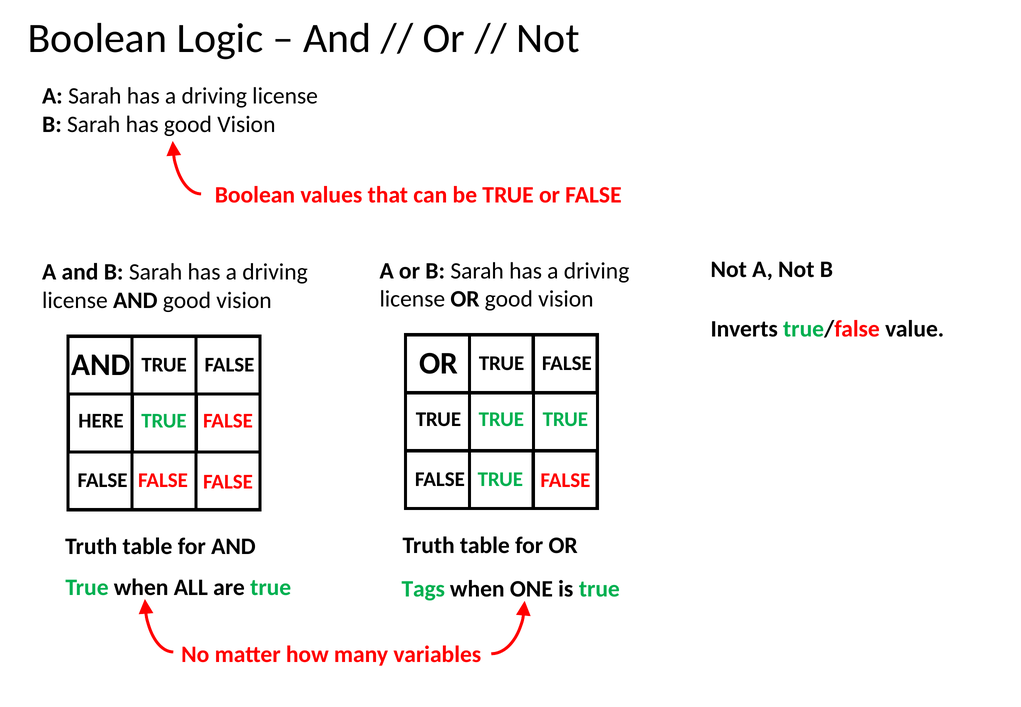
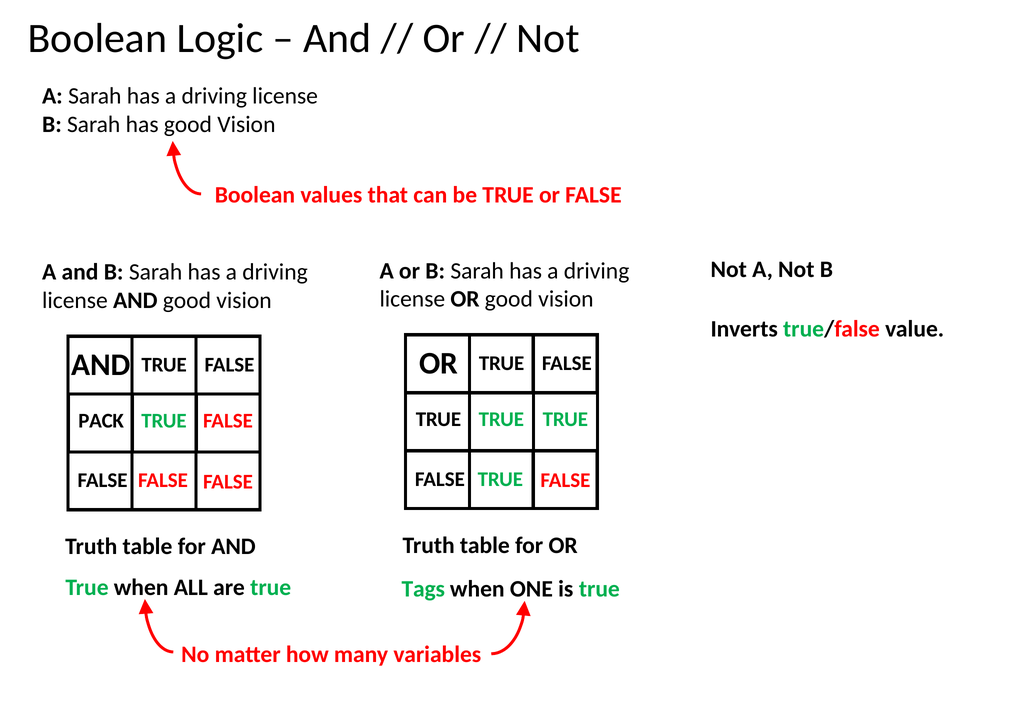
HERE: HERE -> PACK
